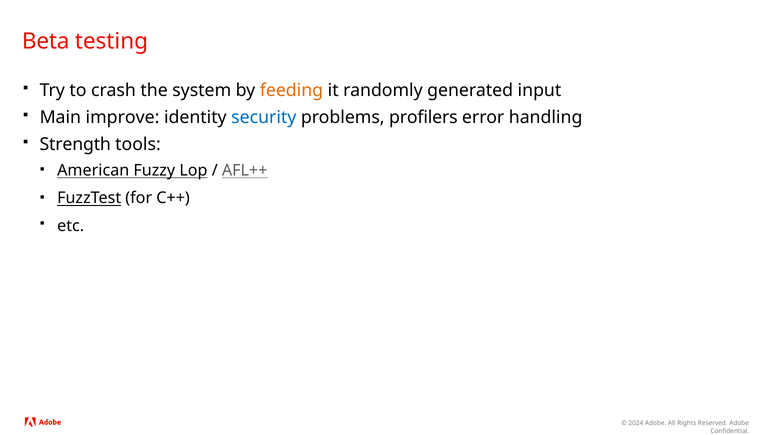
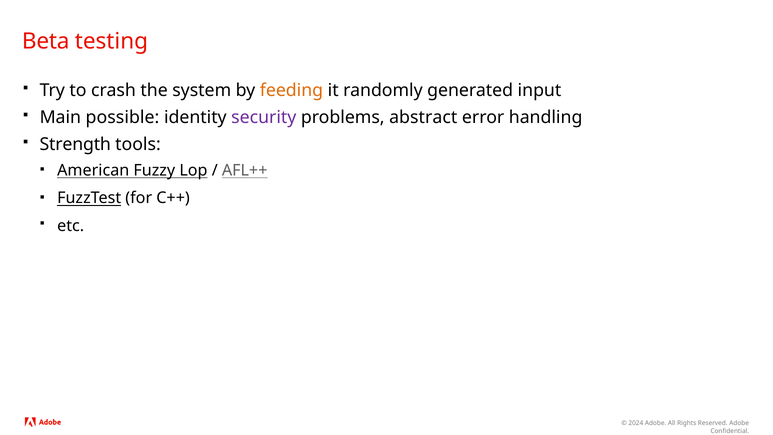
improve: improve -> possible
security colour: blue -> purple
profilers: profilers -> abstract
